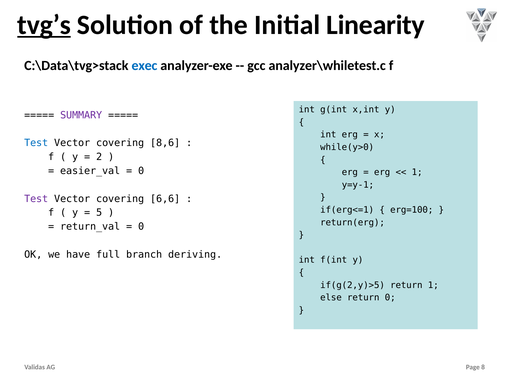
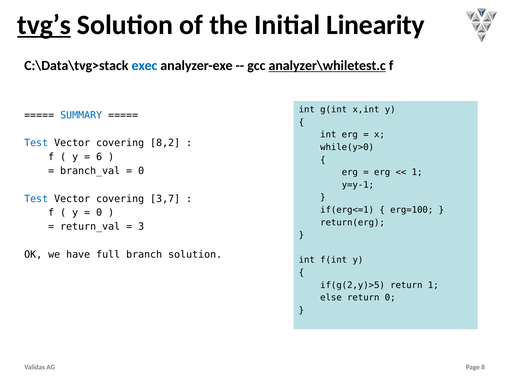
analyzer\whiletest.c underline: none -> present
SUMMARY colour: purple -> blue
8,6: 8,6 -> 8,2
2: 2 -> 6
easier_val: easier_val -> branch_val
Test at (36, 199) colour: purple -> blue
6,6: 6,6 -> 3,7
5 at (99, 213): 5 -> 0
0 at (141, 226): 0 -> 3
branch deriving: deriving -> solution
